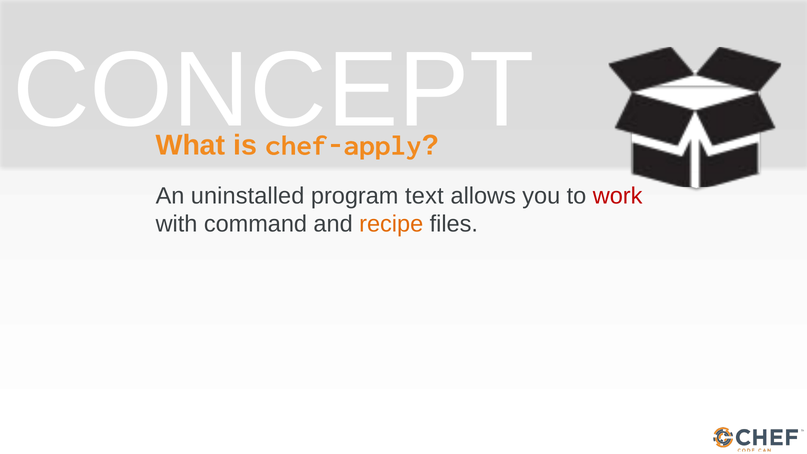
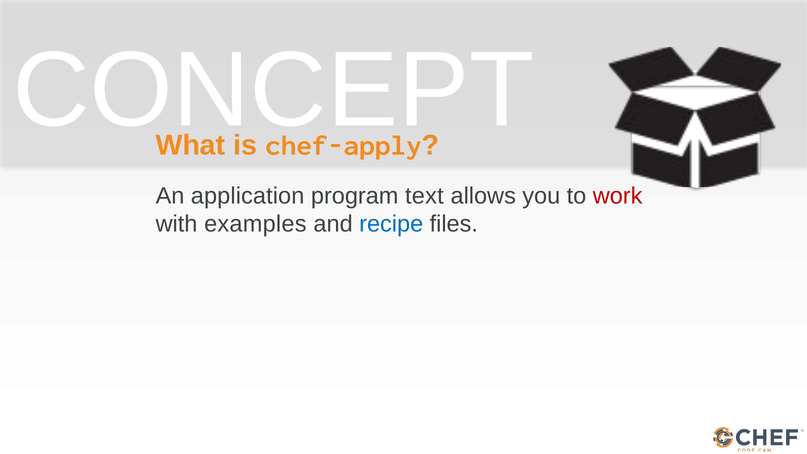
uninstalled: uninstalled -> application
command: command -> examples
recipe colour: orange -> blue
